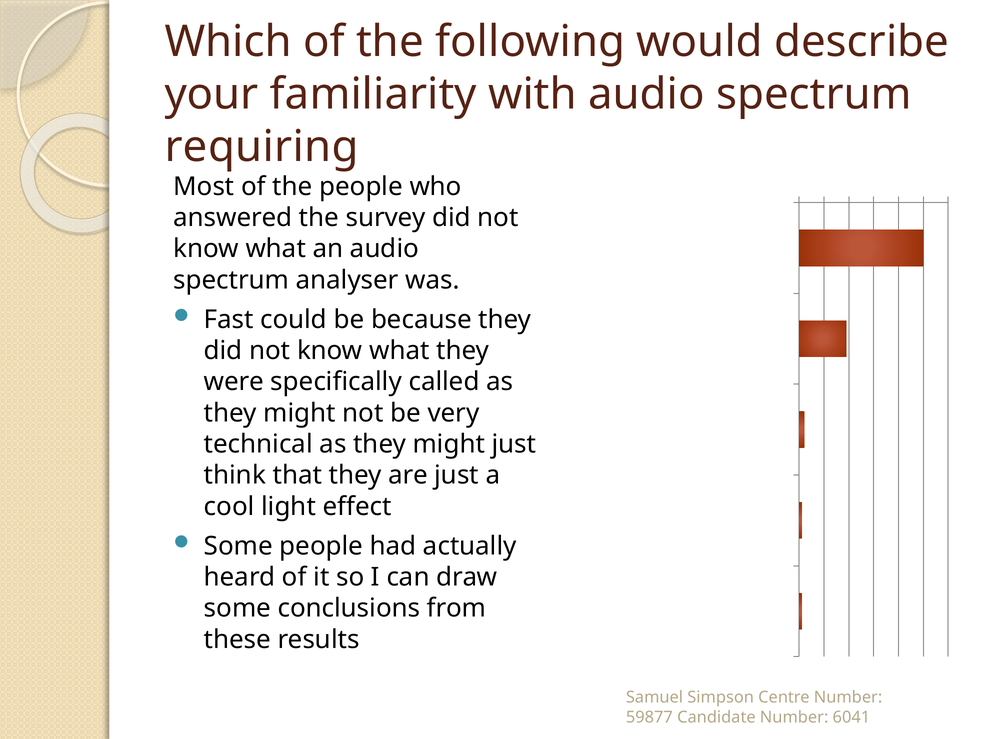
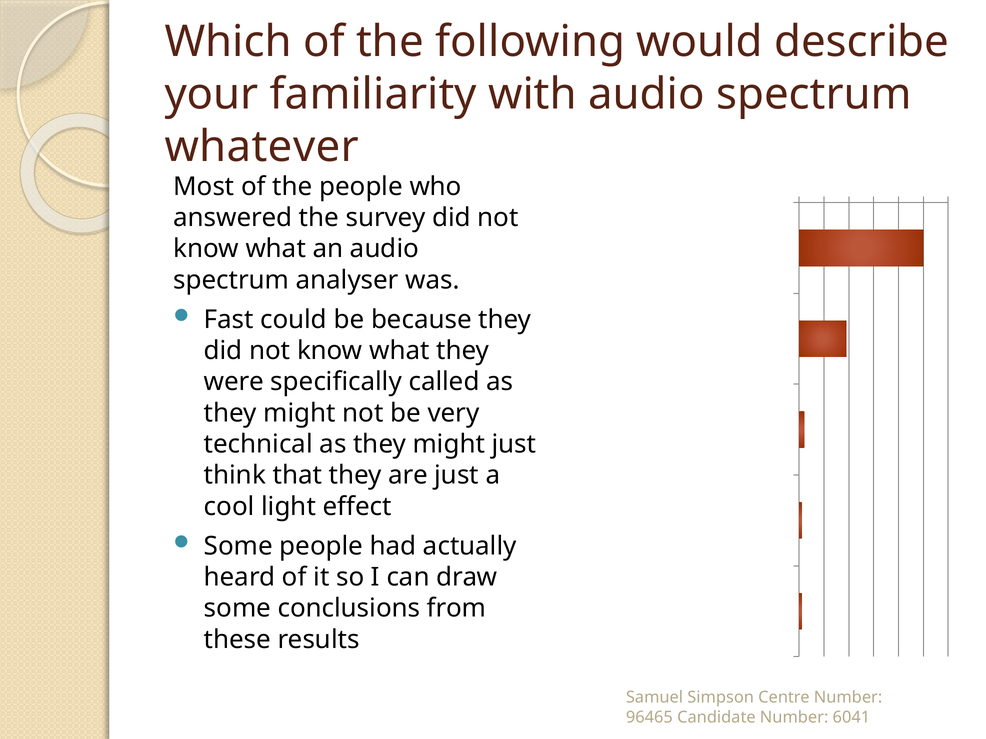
requiring: requiring -> whatever
59877: 59877 -> 96465
